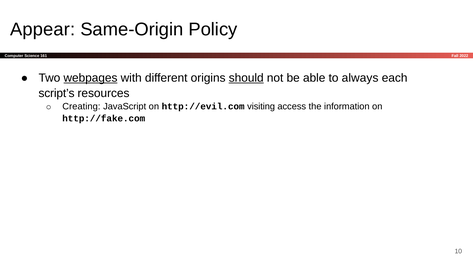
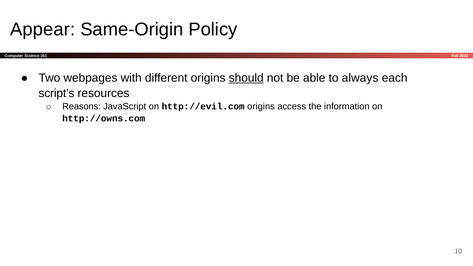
webpages underline: present -> none
Creating: Creating -> Reasons
http://evil.com visiting: visiting -> origins
http://fake.com: http://fake.com -> http://owns.com
